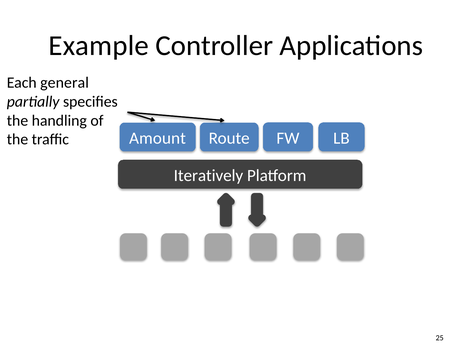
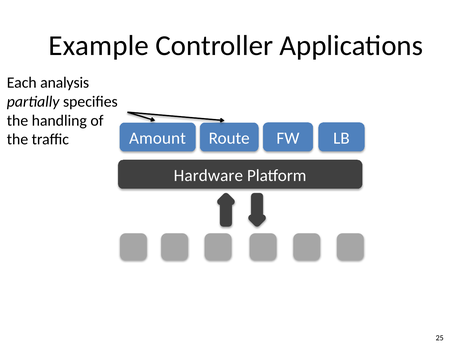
general: general -> analysis
Iteratively: Iteratively -> Hardware
